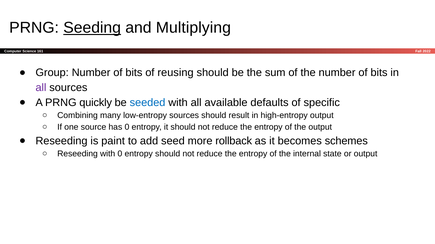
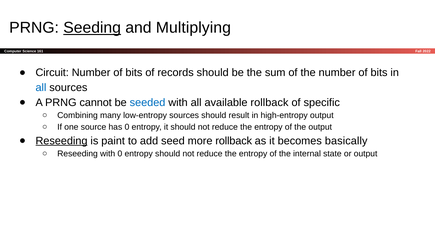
Group: Group -> Circuit
reusing: reusing -> records
all at (41, 88) colour: purple -> blue
quickly: quickly -> cannot
available defaults: defaults -> rollback
Reseeding at (62, 141) underline: none -> present
schemes: schemes -> basically
